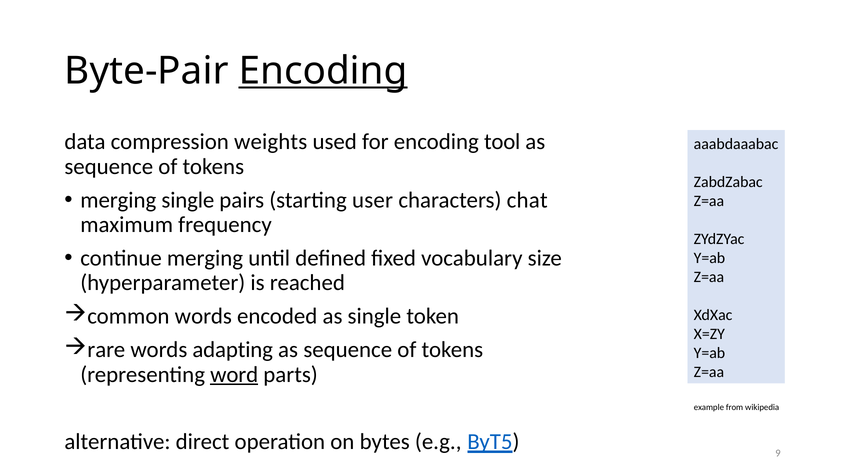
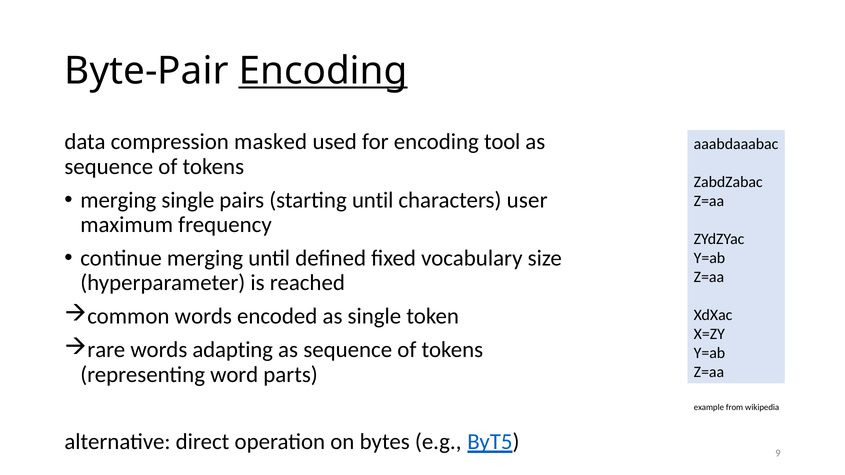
weights: weights -> masked
starting user: user -> until
chat: chat -> user
word underline: present -> none
